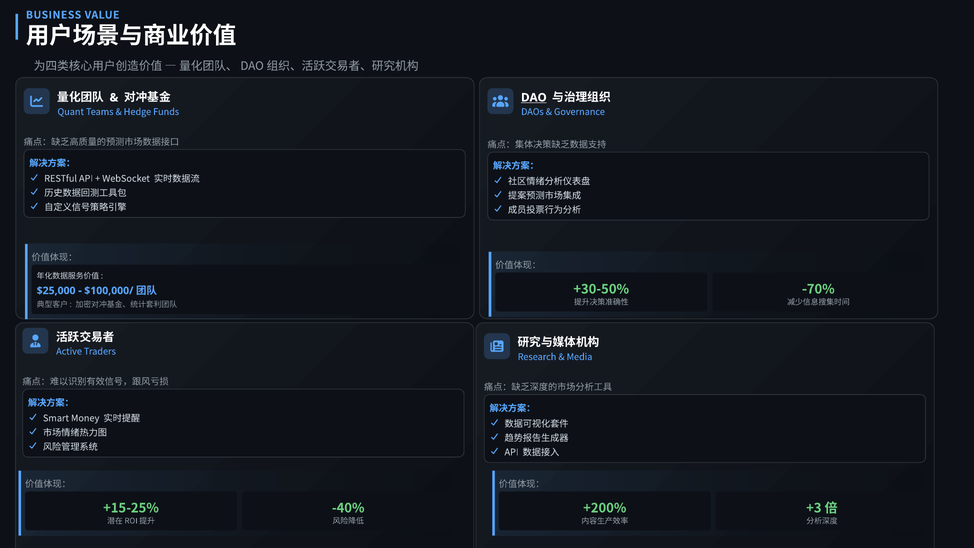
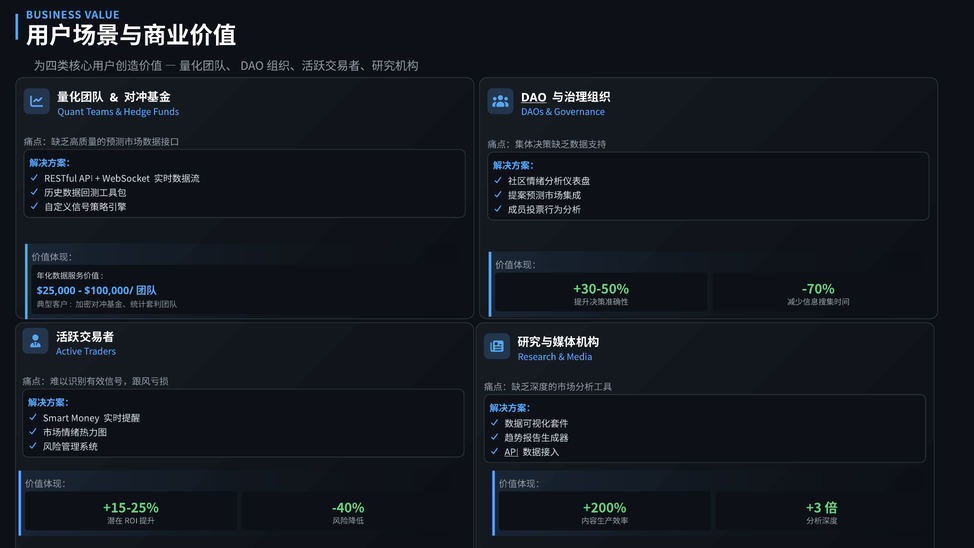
API at (512, 452) underline: none -> present
